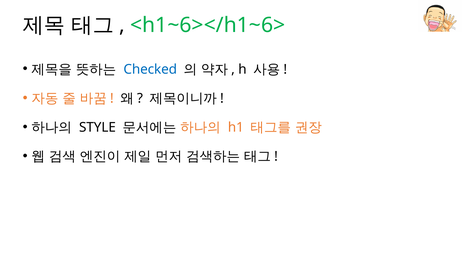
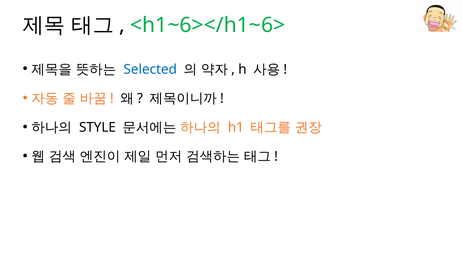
Checked: Checked -> Selected
